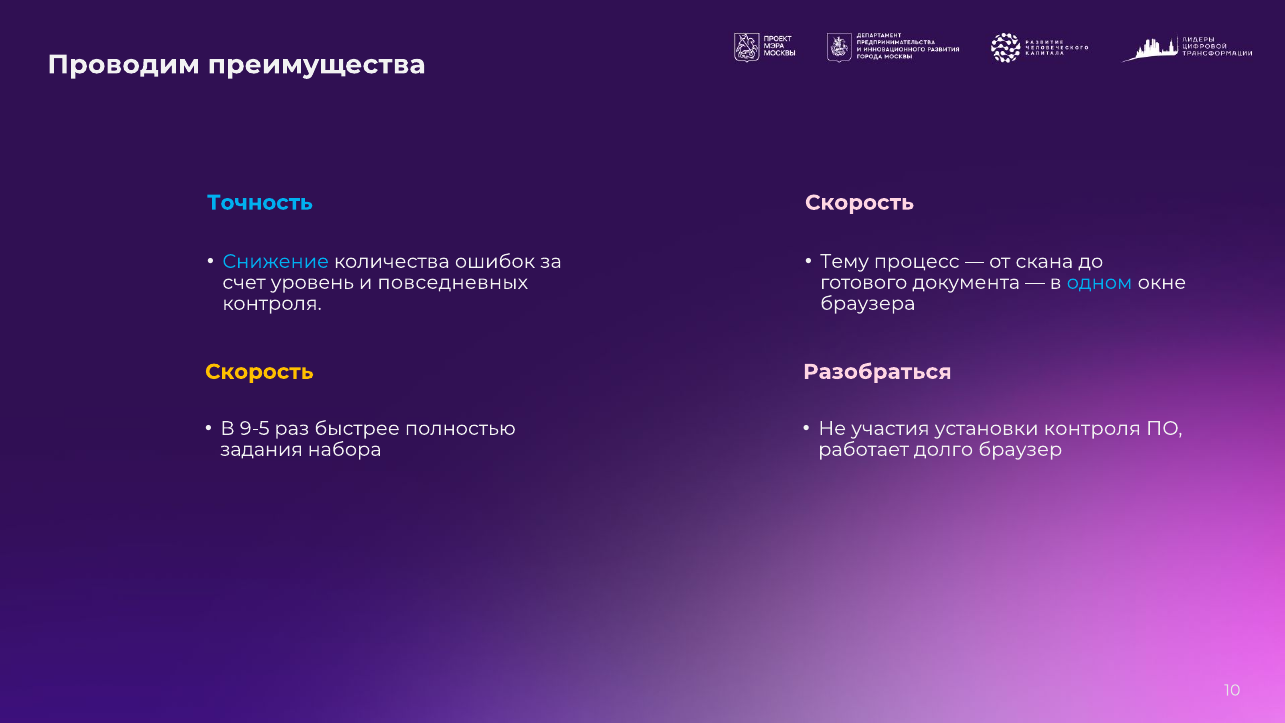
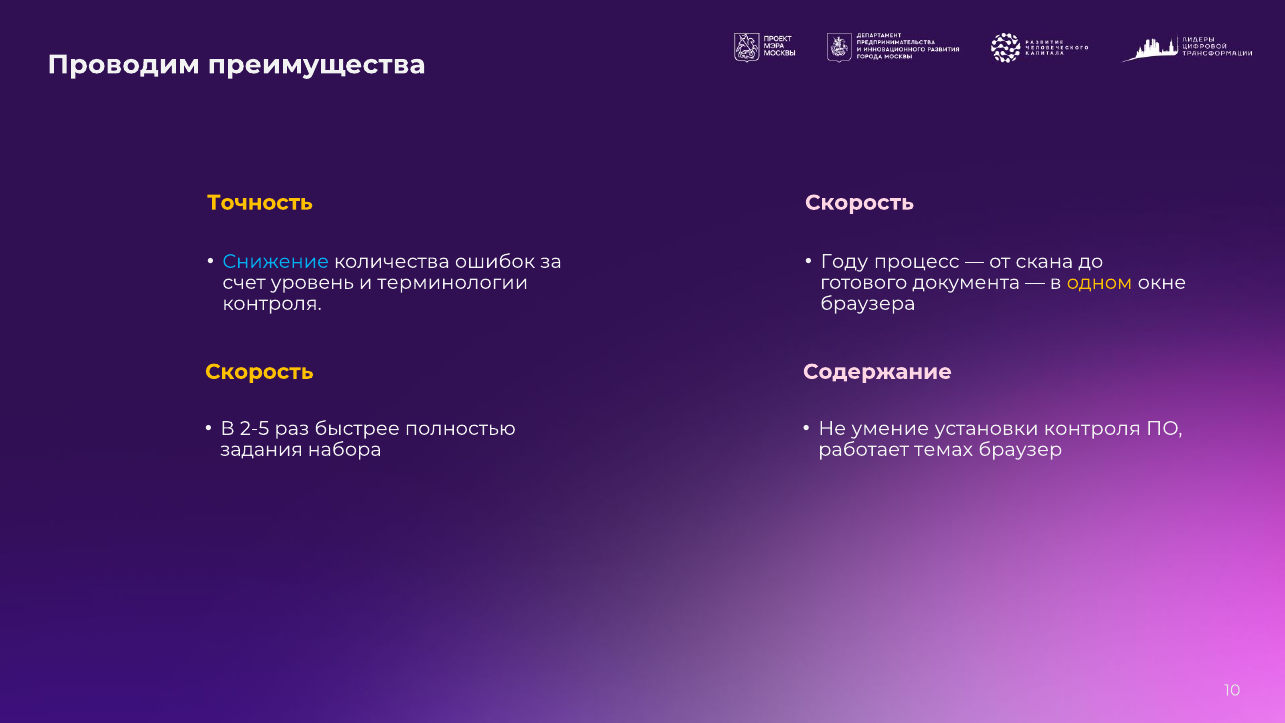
Точность colour: light blue -> yellow
Тему: Тему -> Году
повседневных: повседневных -> терминологии
одном colour: light blue -> yellow
Разобраться: Разобраться -> Содержание
9-5: 9-5 -> 2-5
участия: участия -> умение
долго: долго -> темах
